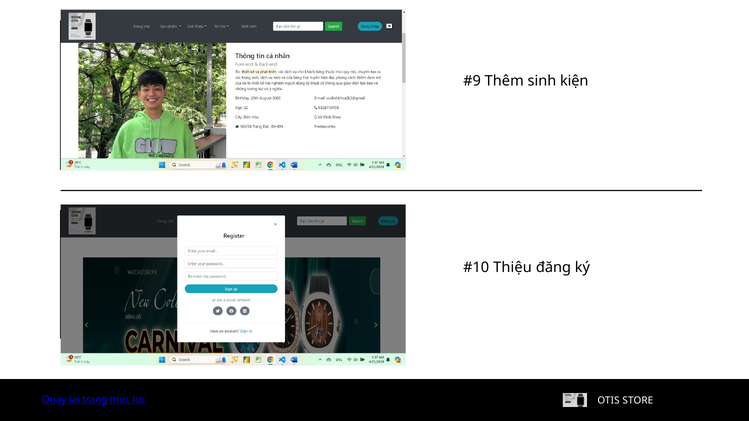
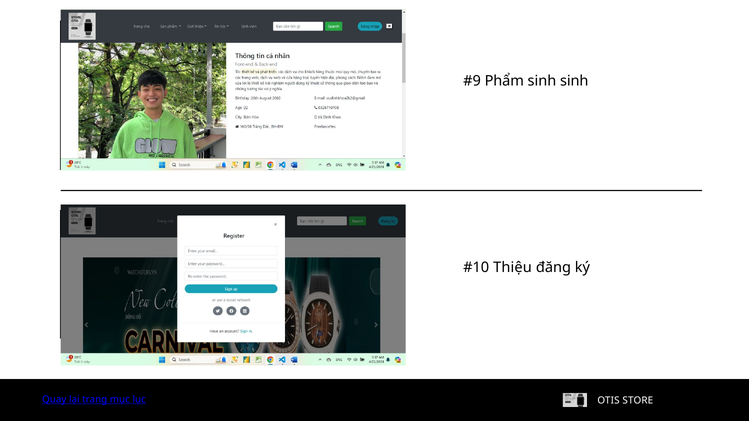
Thêm: Thêm -> Phẩm
sinh kiện: kiện -> sinh
